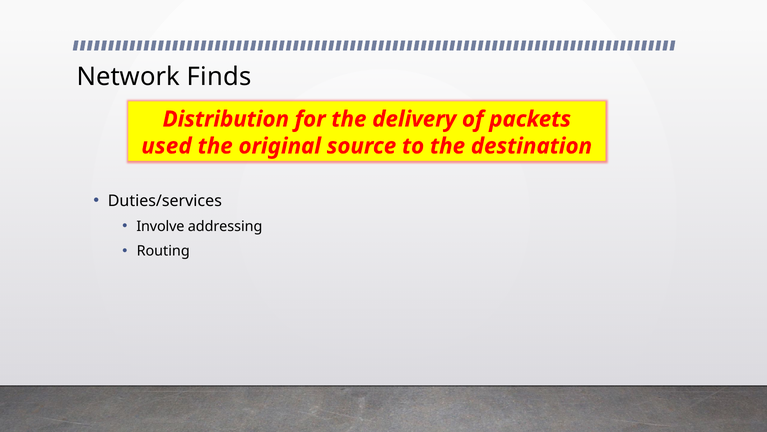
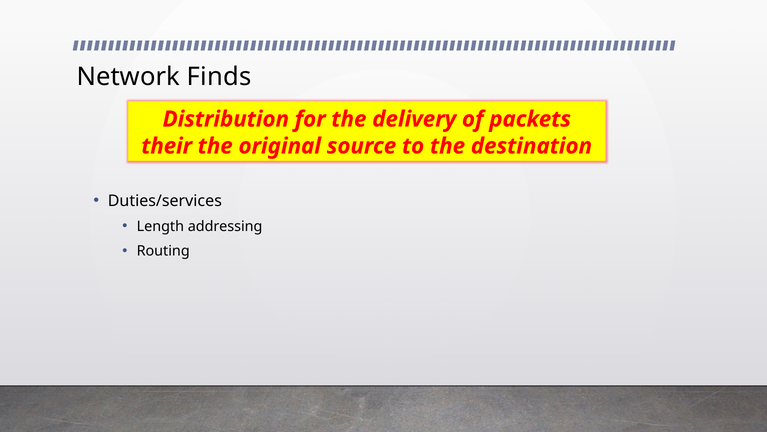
used: used -> their
Involve: Involve -> Length
